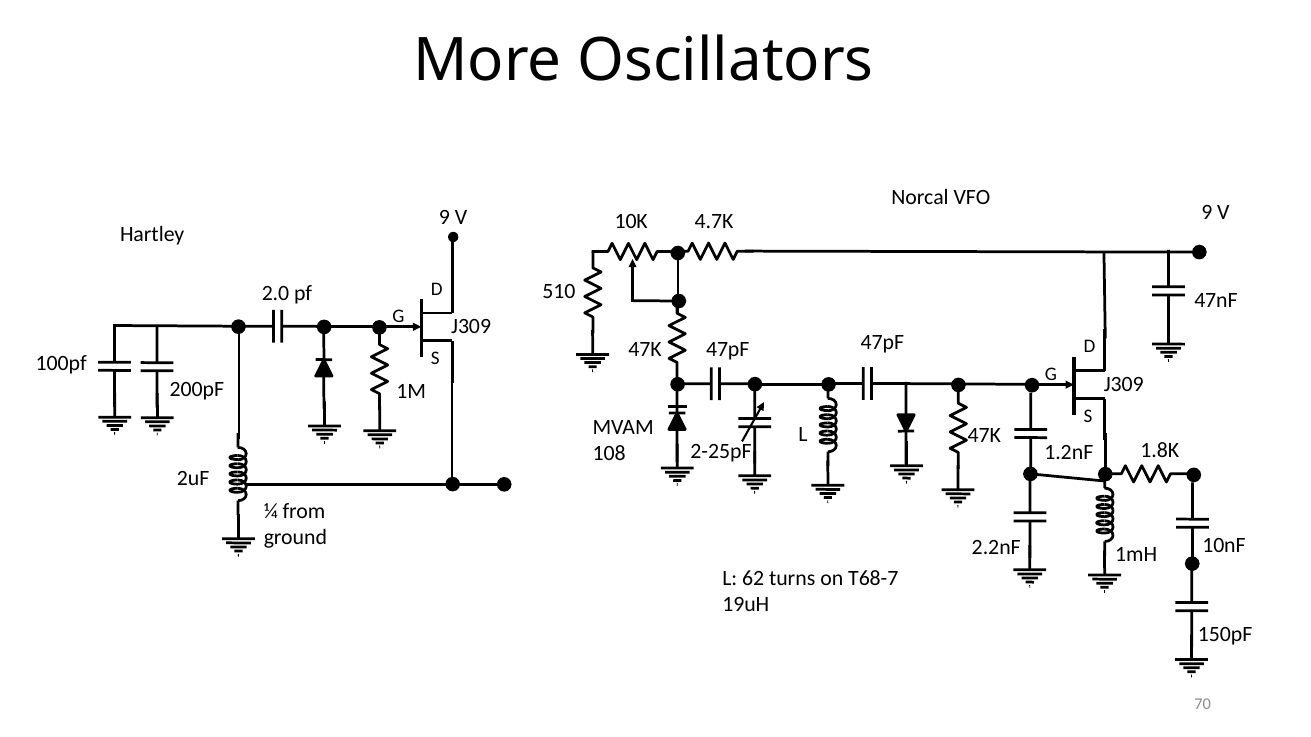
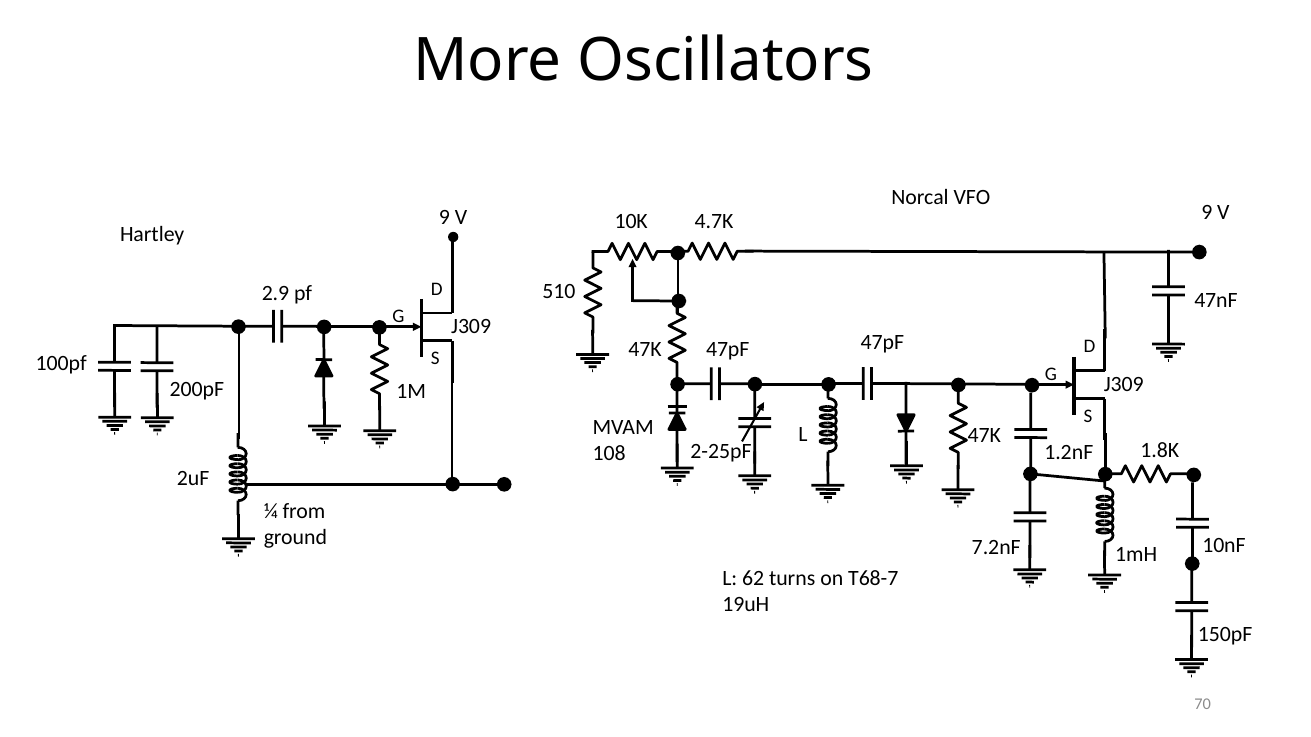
2.0: 2.0 -> 2.9
2.2nF: 2.2nF -> 7.2nF
